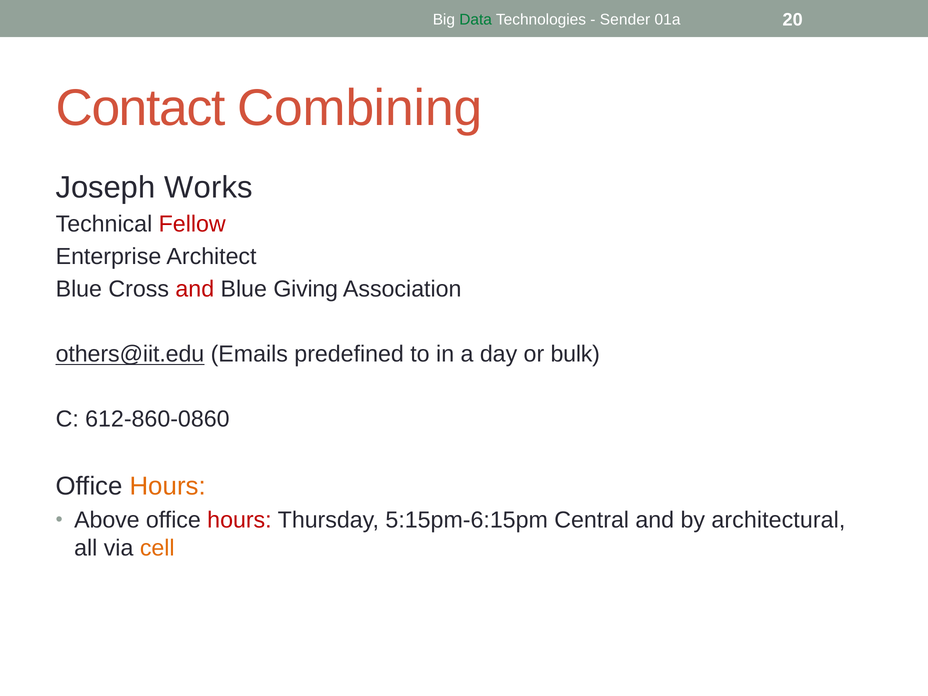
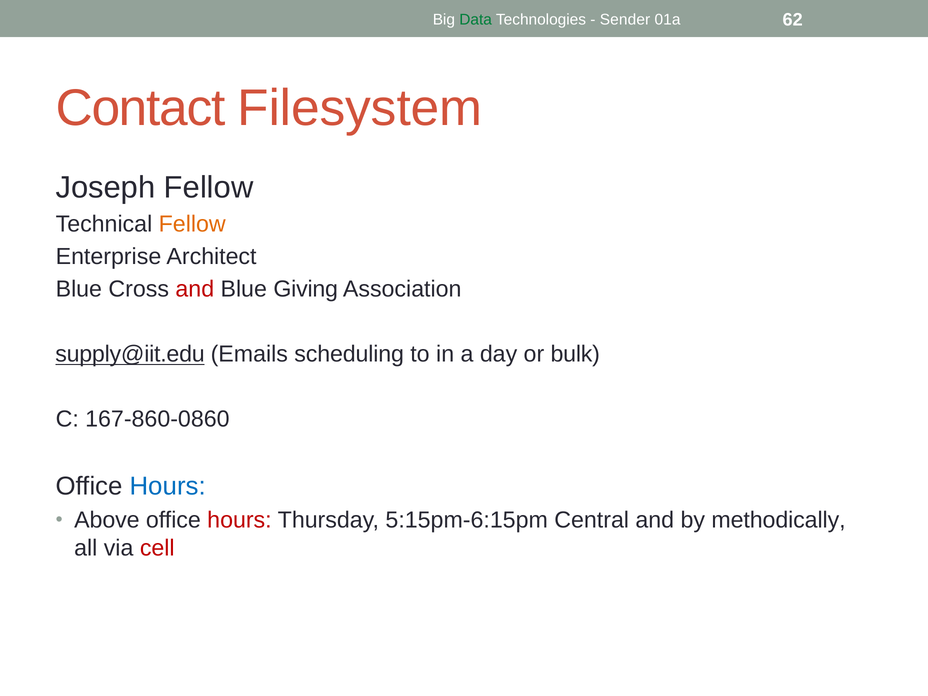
20: 20 -> 62
Combining: Combining -> Filesystem
Joseph Works: Works -> Fellow
Fellow at (192, 224) colour: red -> orange
others@iit.edu: others@iit.edu -> supply@iit.edu
predefined: predefined -> scheduling
612-860-0860: 612-860-0860 -> 167-860-0860
Hours at (168, 486) colour: orange -> blue
architectural: architectural -> methodically
cell colour: orange -> red
